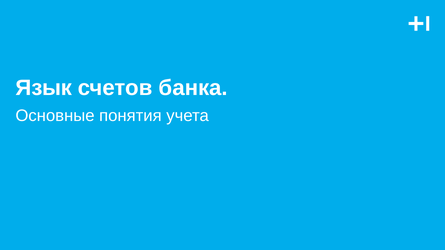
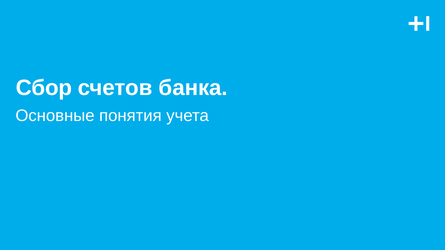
Язык: Язык -> Сбор
